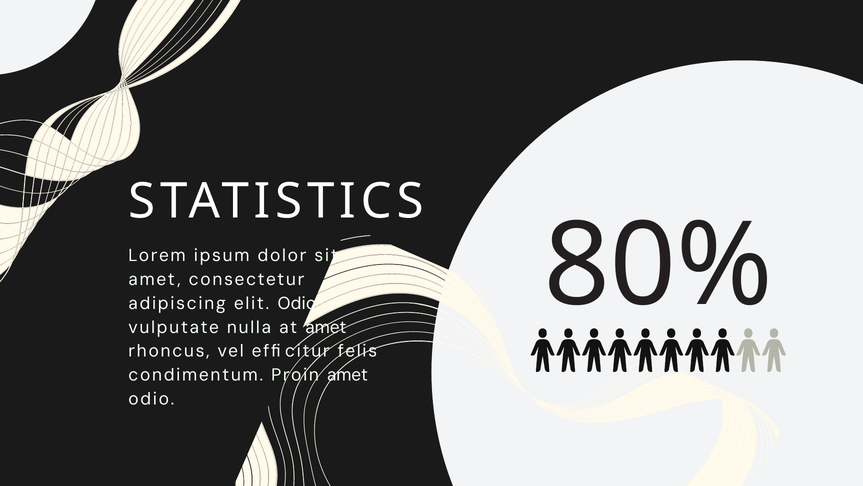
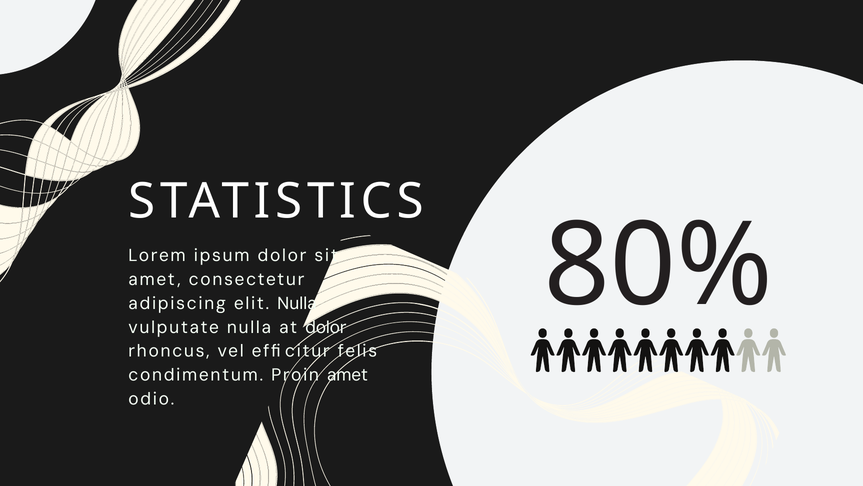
elit Odio: Odio -> Nulla
at amet: amet -> dolor
